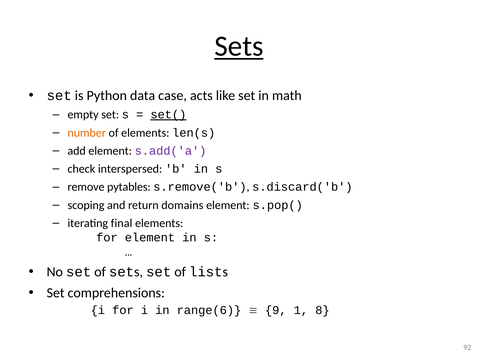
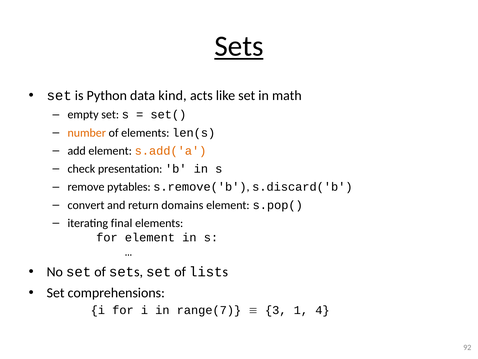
case: case -> kind
set( underline: present -> none
s.add('a colour: purple -> orange
interspersed: interspersed -> presentation
scoping: scoping -> convert
range(6: range(6 -> range(7
9: 9 -> 3
8: 8 -> 4
